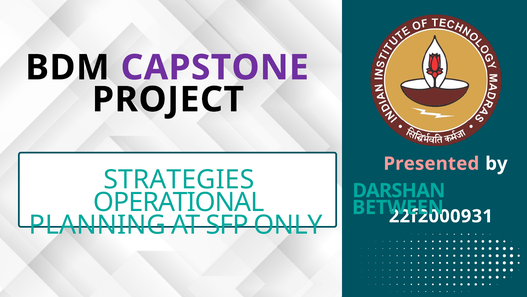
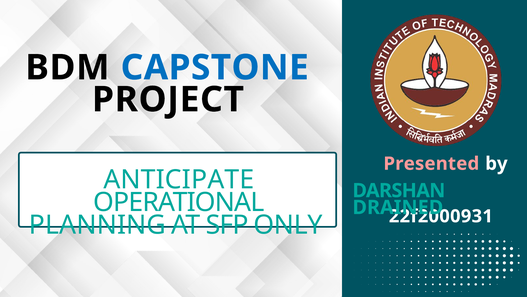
CAPSTONE colour: purple -> blue
STRATEGIES: STRATEGIES -> ANTICIPATE
BETWEEN: BETWEEN -> DRAINED
